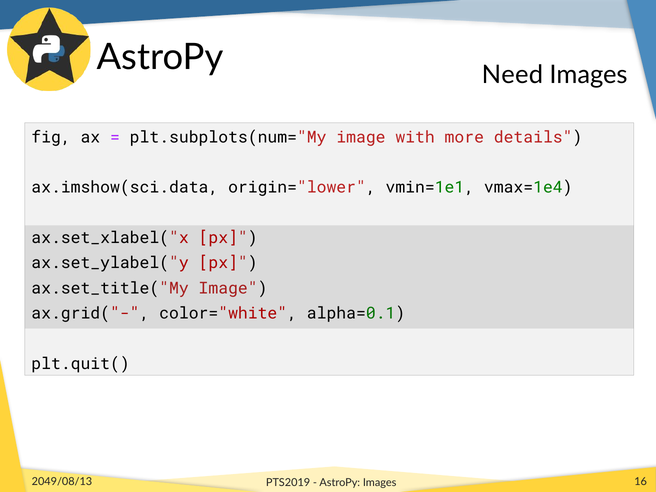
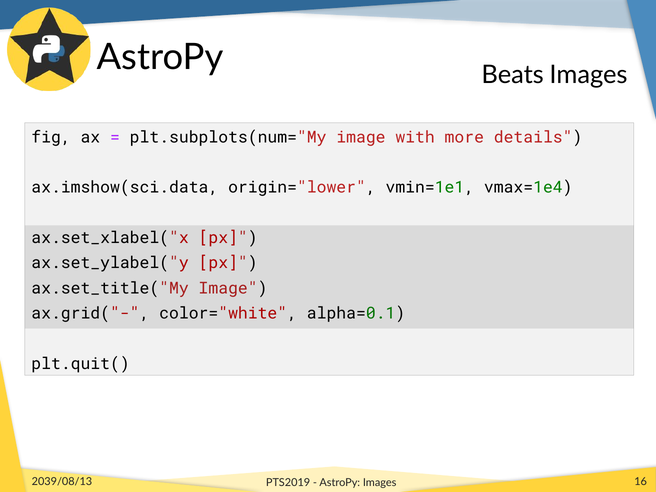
Need: Need -> Beats
2049/08/13: 2049/08/13 -> 2039/08/13
